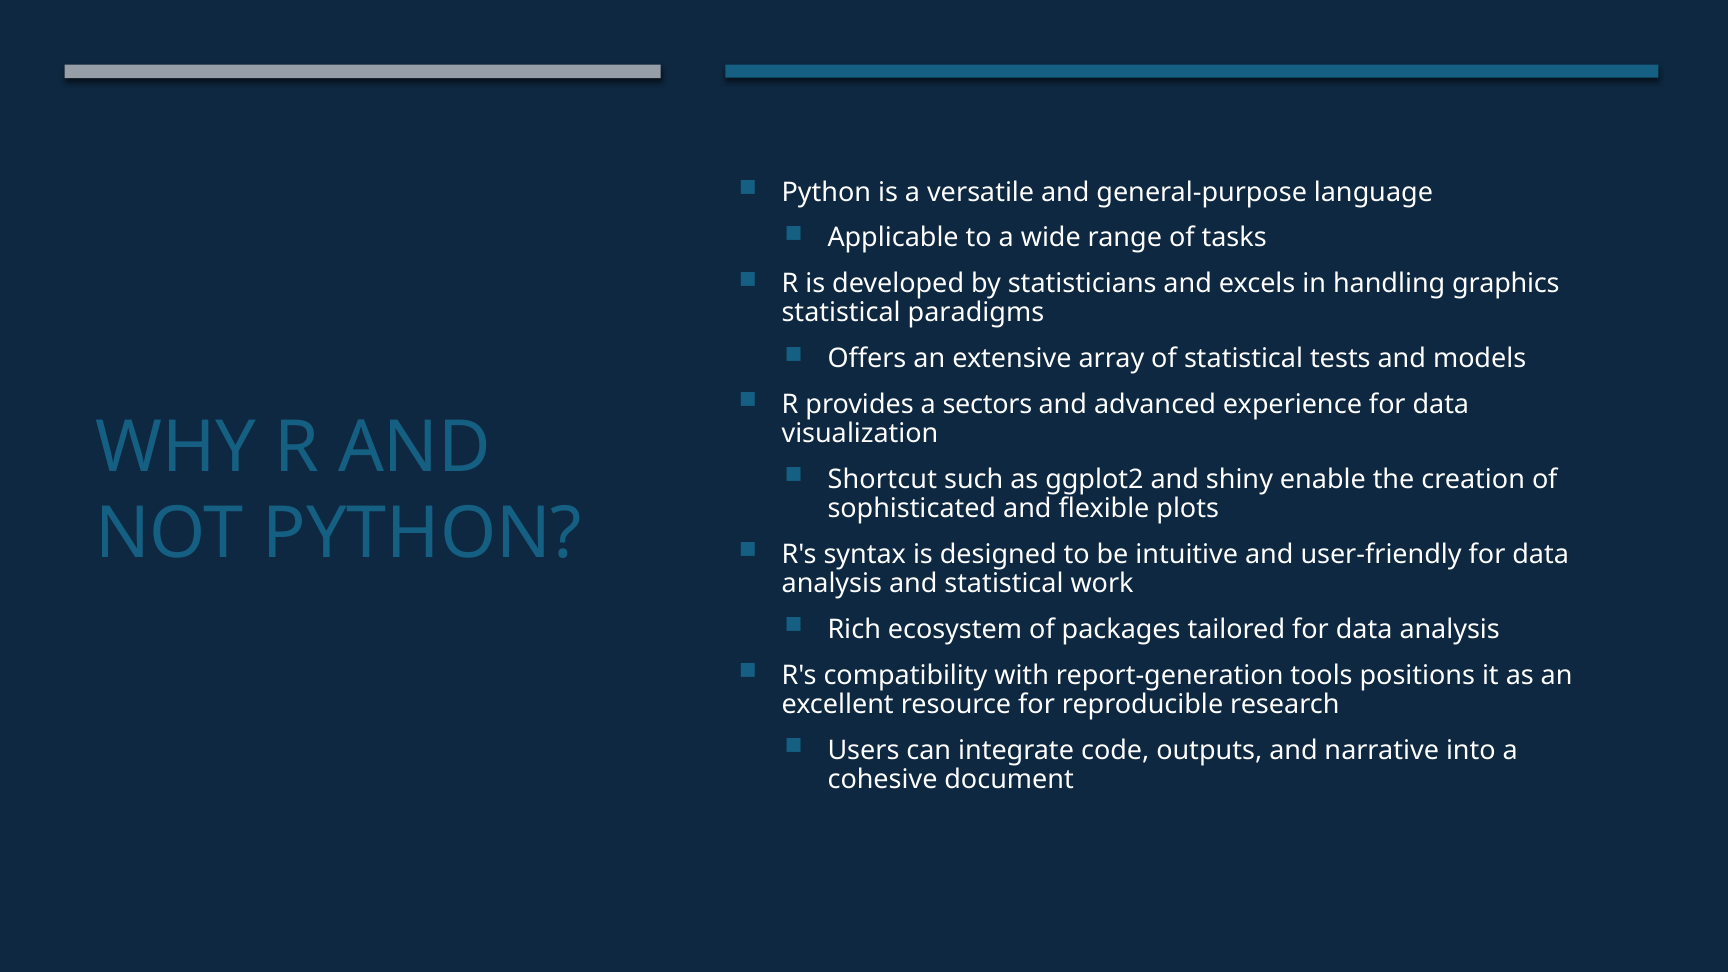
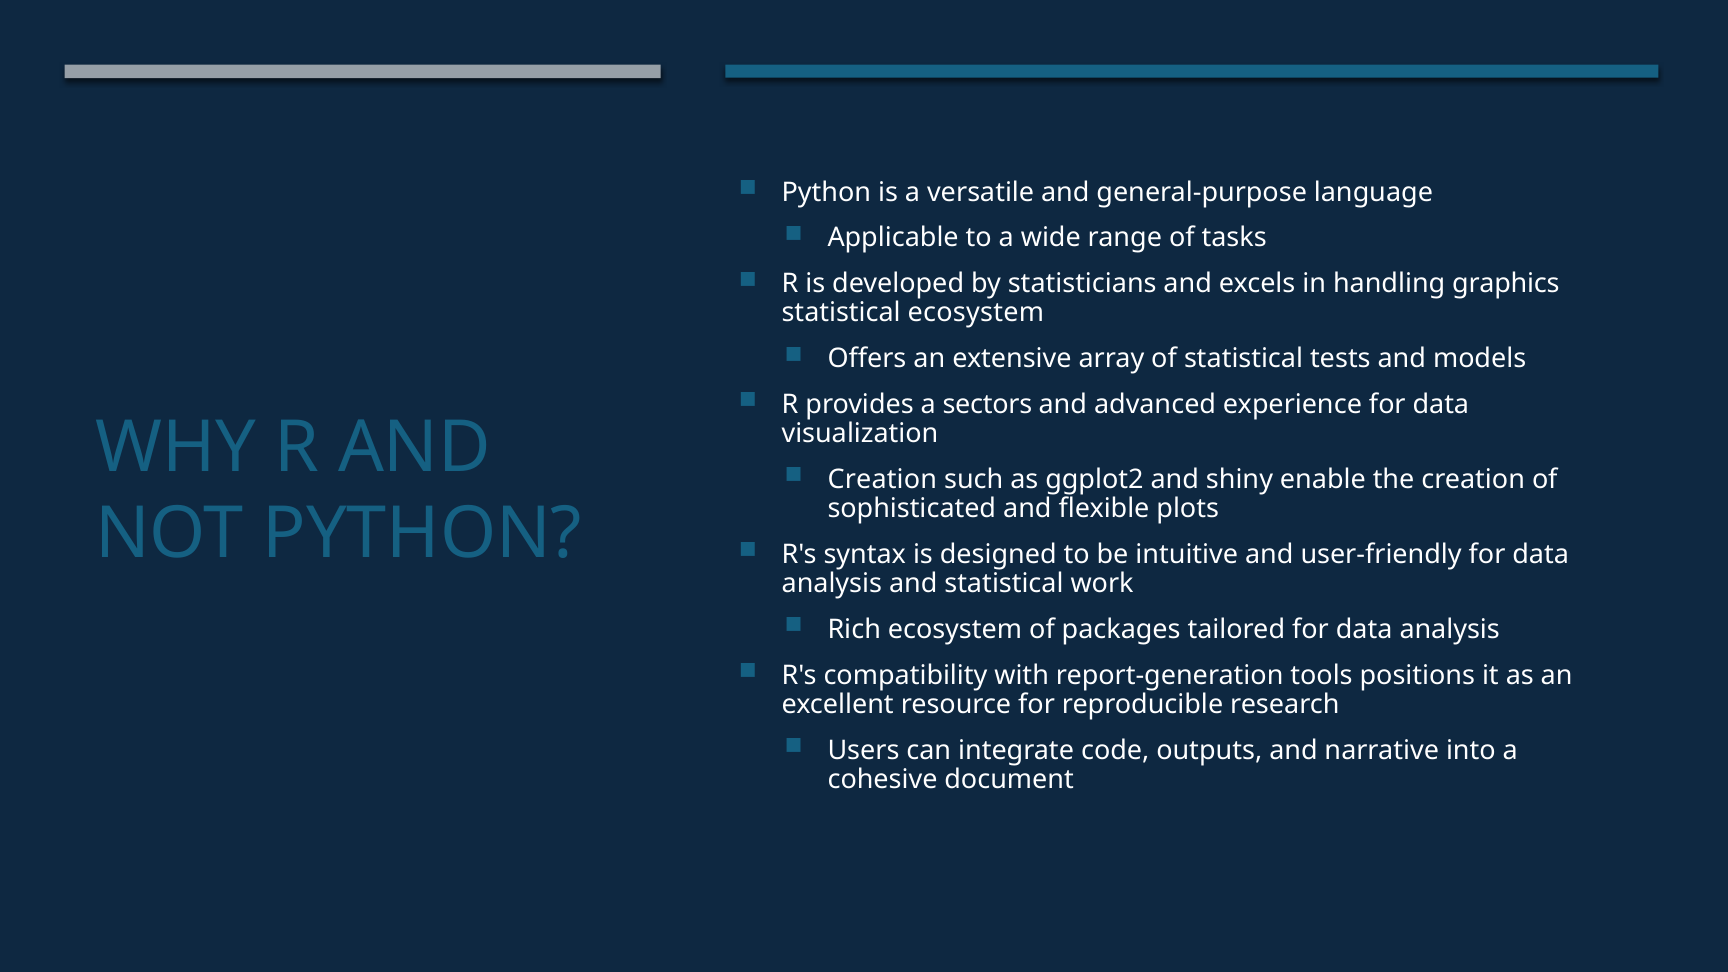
statistical paradigms: paradigms -> ecosystem
Shortcut at (882, 479): Shortcut -> Creation
